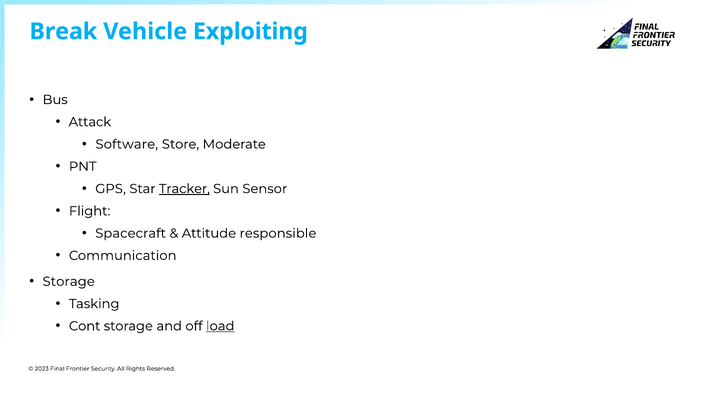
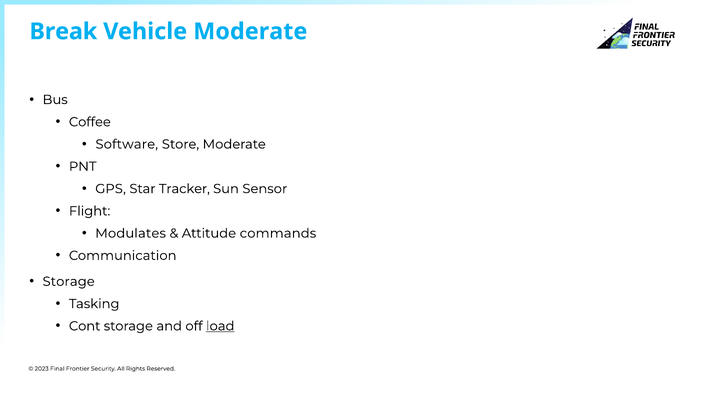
Vehicle Exploiting: Exploiting -> Moderate
Attack: Attack -> Coffee
Tracker underline: present -> none
Spacecraft: Spacecraft -> Modulates
responsible: responsible -> commands
